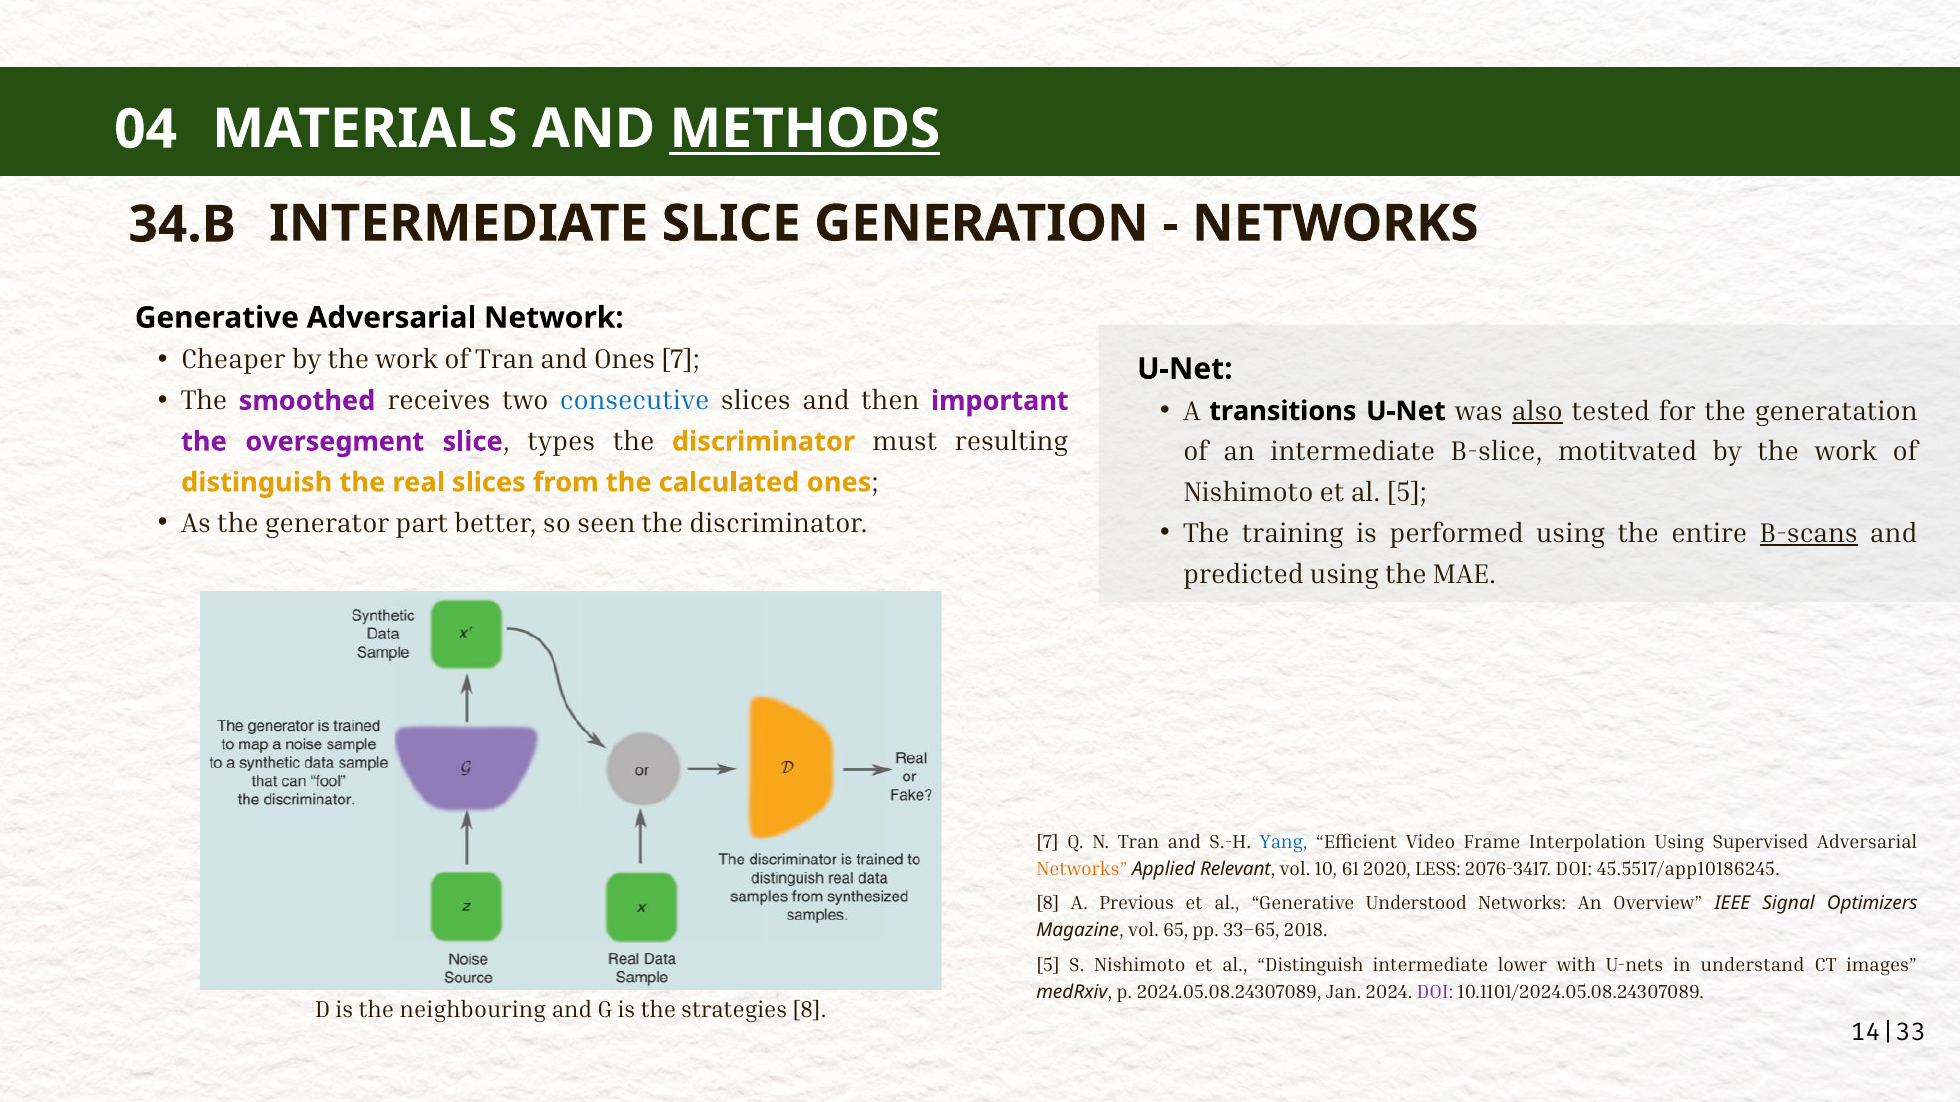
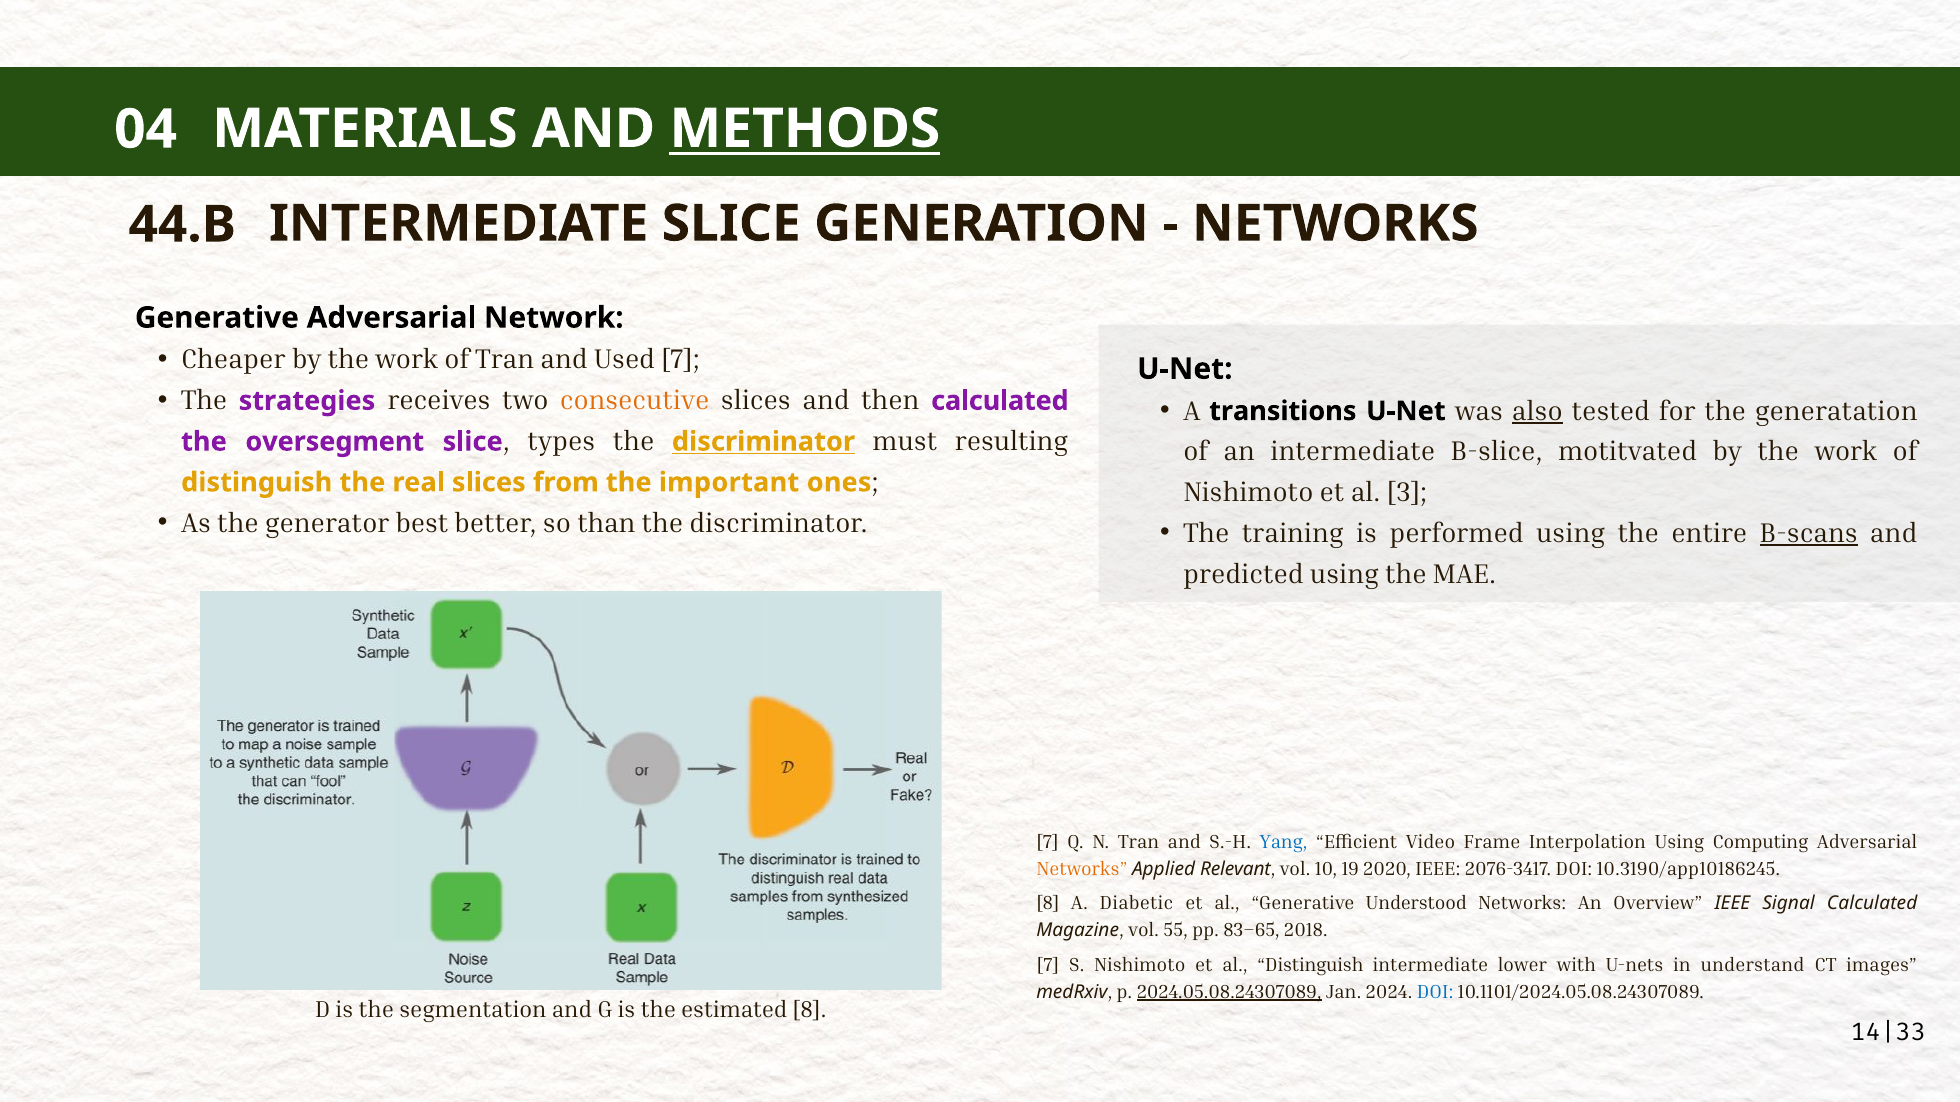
34.B: 34.B -> 44.B
and Ones: Ones -> Used
smoothed: smoothed -> strategies
consecutive colour: blue -> orange
then important: important -> calculated
discriminator at (763, 442) underline: none -> present
calculated: calculated -> important
al 5: 5 -> 3
part: part -> best
seen: seen -> than
Supervised: Supervised -> Computing
61: 61 -> 19
2020 LESS: LESS -> IEEE
45.5517/app10186245: 45.5517/app10186245 -> 10.3190/app10186245
Previous: Previous -> Diabetic
Signal Optimizers: Optimizers -> Calculated
65: 65 -> 55
33–65: 33–65 -> 83–65
5 at (1048, 966): 5 -> 7
2024.05.08.24307089 underline: none -> present
DOI at (1435, 992) colour: purple -> blue
neighbouring: neighbouring -> segmentation
strategies: strategies -> estimated
